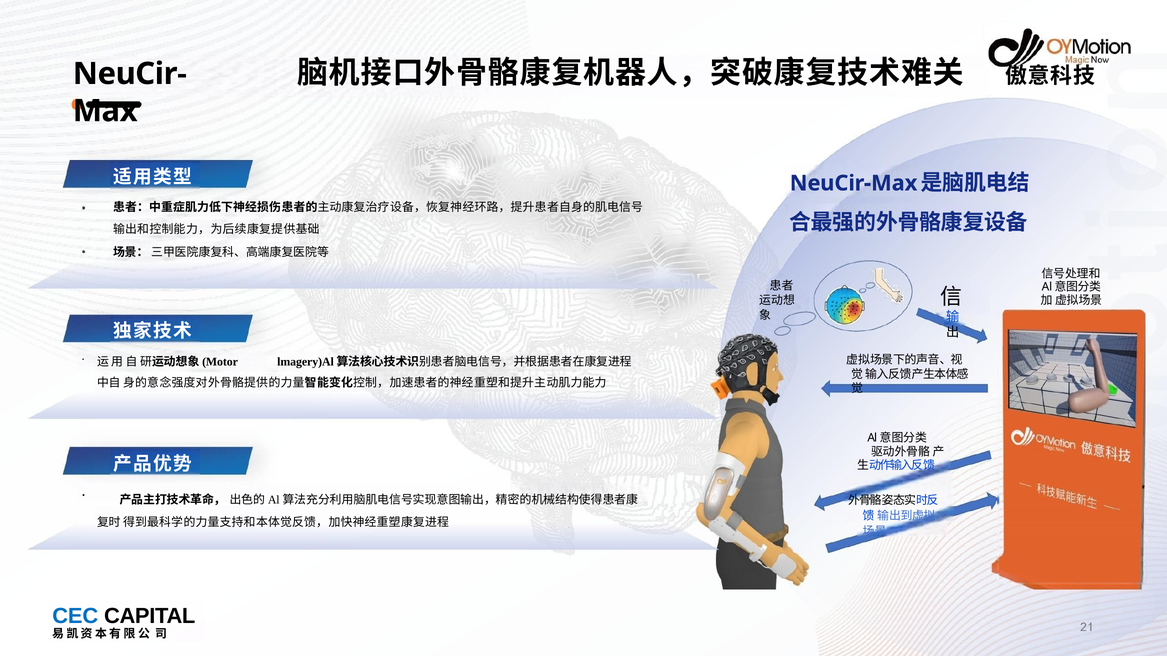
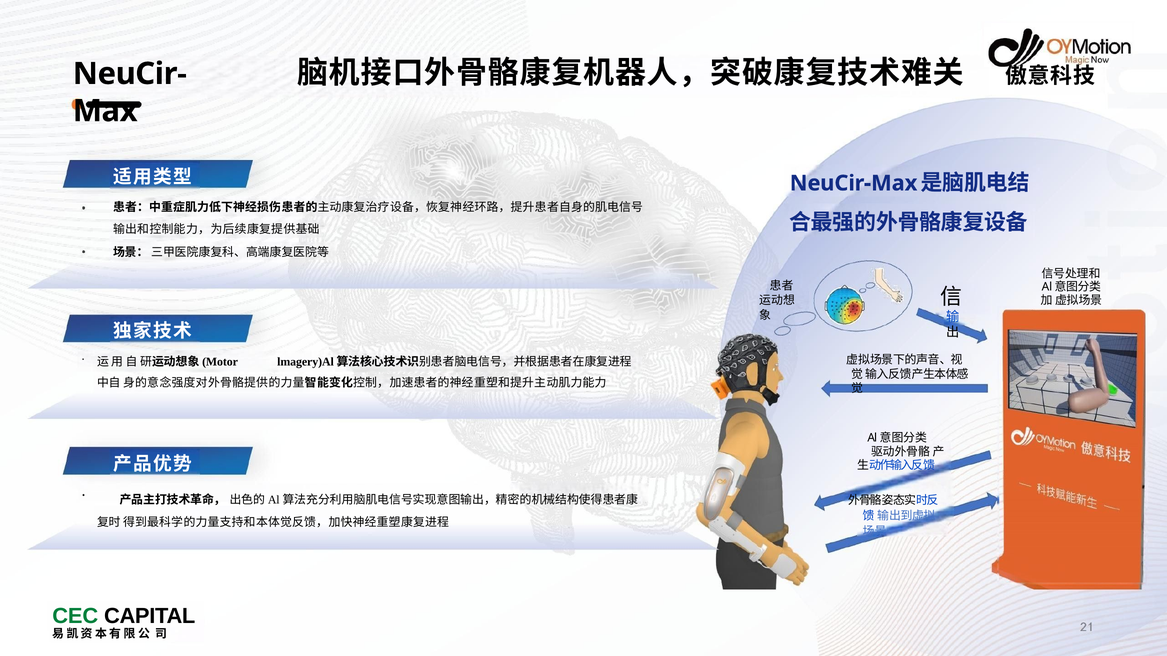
CEC colour: blue -> green
